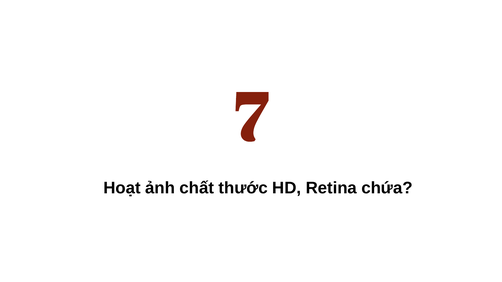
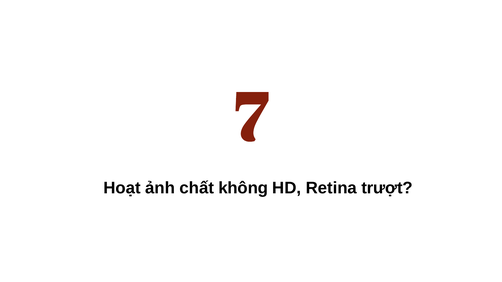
thước: thước -> không
chứa: chứa -> trượt
